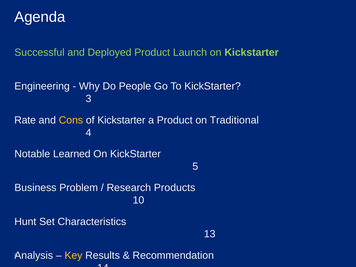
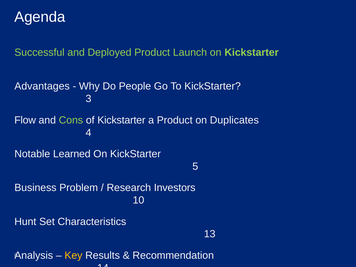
Engineering: Engineering -> Advantages
Rate: Rate -> Flow
Cons colour: yellow -> light green
Traditional: Traditional -> Duplicates
Products: Products -> Investors
